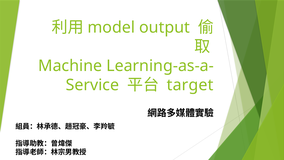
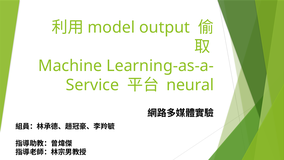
target: target -> neural
